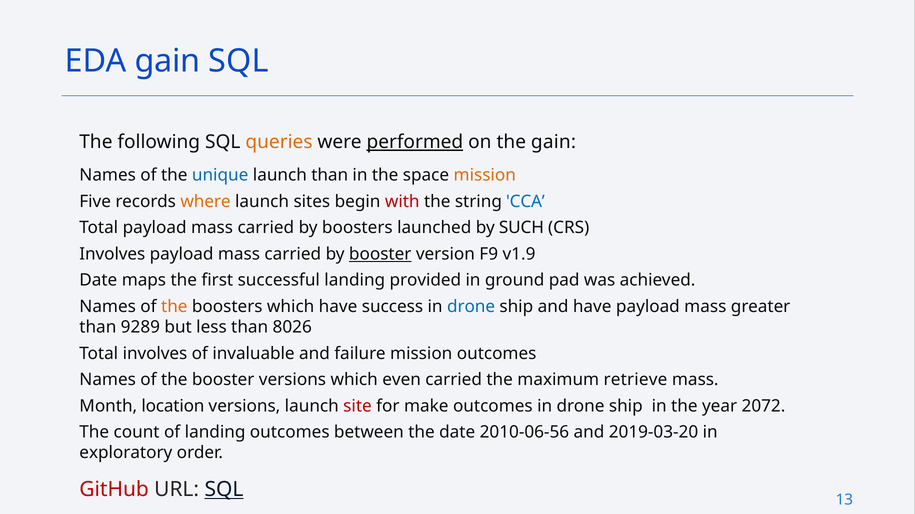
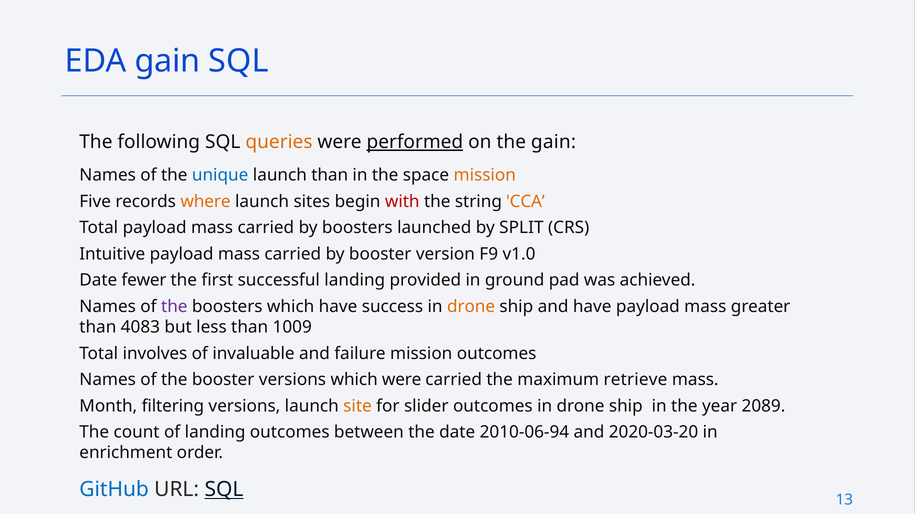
CCA colour: blue -> orange
SUCH: SUCH -> SPLIT
Involves at (112, 254): Involves -> Intuitive
booster at (380, 254) underline: present -> none
v1.9: v1.9 -> v1.0
maps: maps -> fewer
the at (174, 307) colour: orange -> purple
drone at (471, 307) colour: blue -> orange
9289: 9289 -> 4083
8026: 8026 -> 1009
which even: even -> were
location: location -> filtering
site colour: red -> orange
make: make -> slider
2072: 2072 -> 2089
2010-06-56: 2010-06-56 -> 2010-06-94
2019-03-20: 2019-03-20 -> 2020-03-20
exploratory: exploratory -> enrichment
GitHub colour: red -> blue
